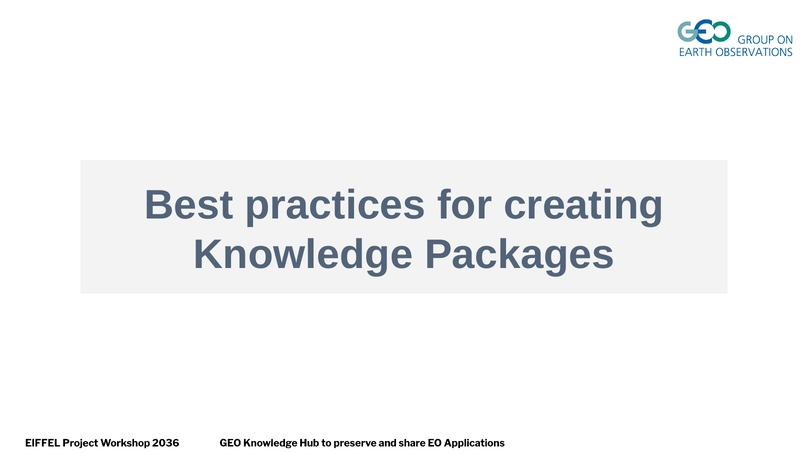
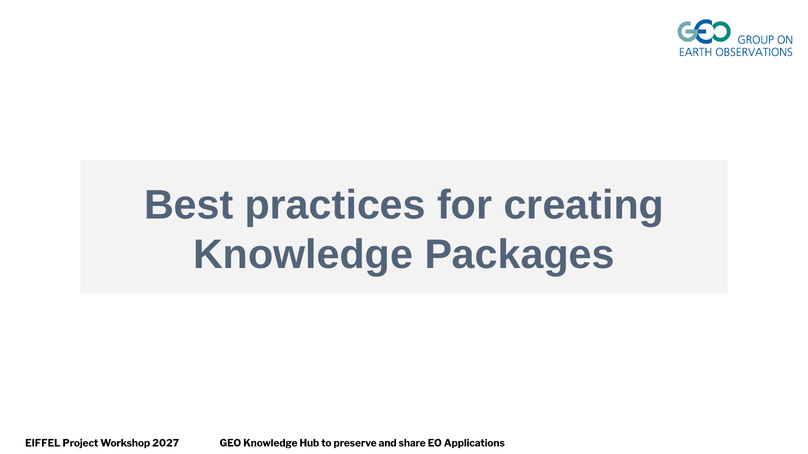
2036: 2036 -> 2027
